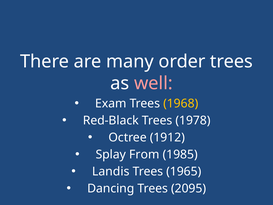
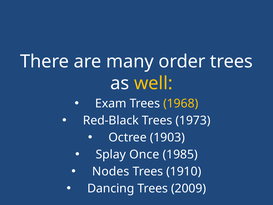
well colour: pink -> yellow
1978: 1978 -> 1973
1912: 1912 -> 1903
From: From -> Once
Landis: Landis -> Nodes
1965: 1965 -> 1910
2095: 2095 -> 2009
